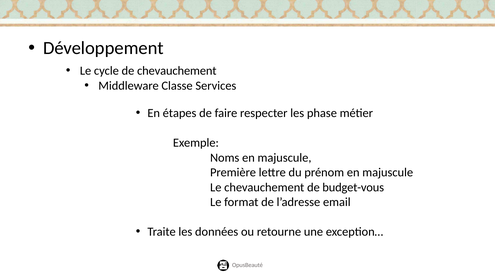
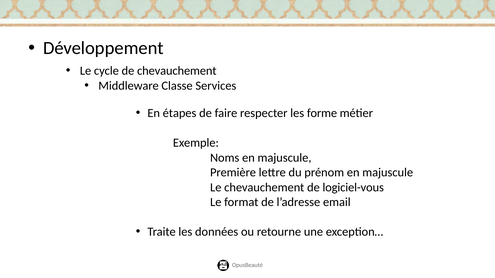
phase: phase -> forme
budget-vous: budget-vous -> logiciel-vous
